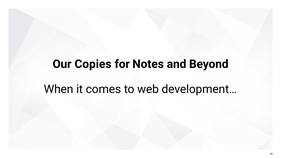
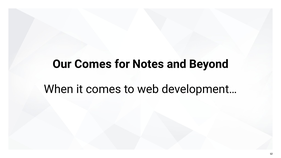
Our Copies: Copies -> Comes
